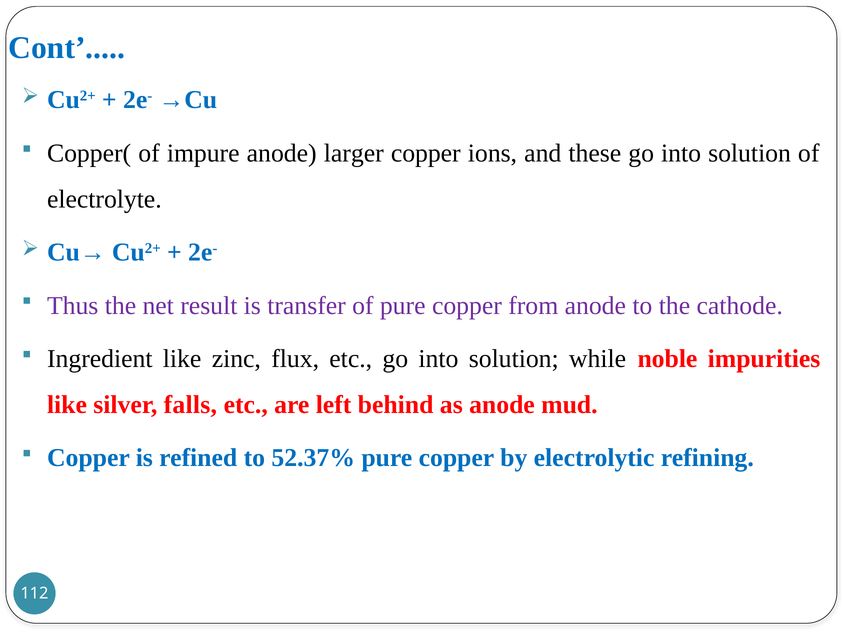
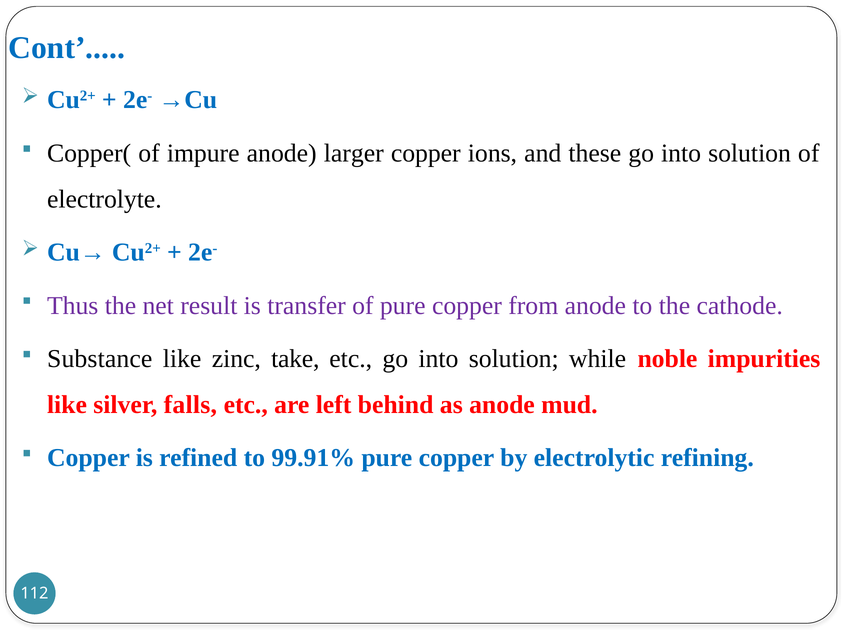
Ingredient: Ingredient -> Substance
flux: flux -> take
52.37%: 52.37% -> 99.91%
